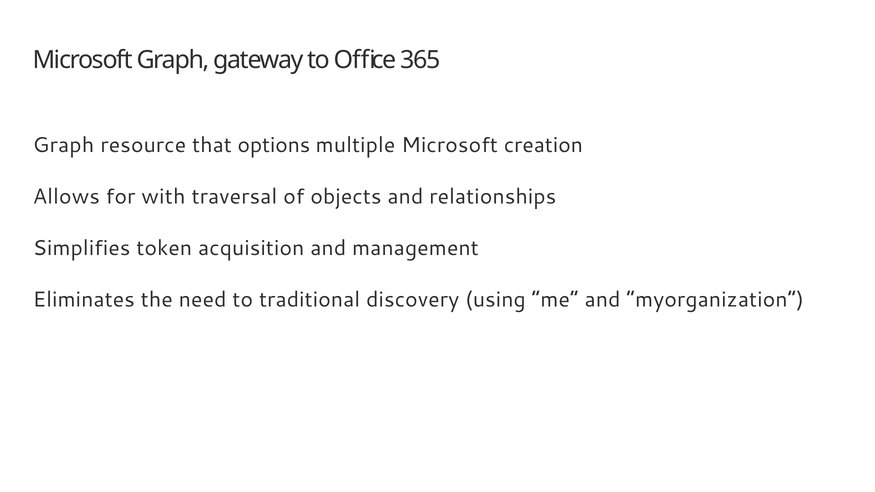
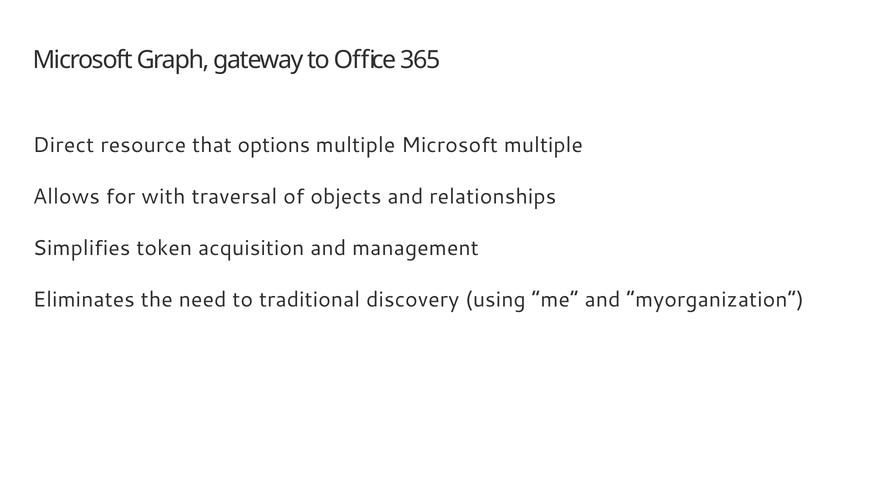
Graph at (64, 145): Graph -> Direct
Microsoft creation: creation -> multiple
